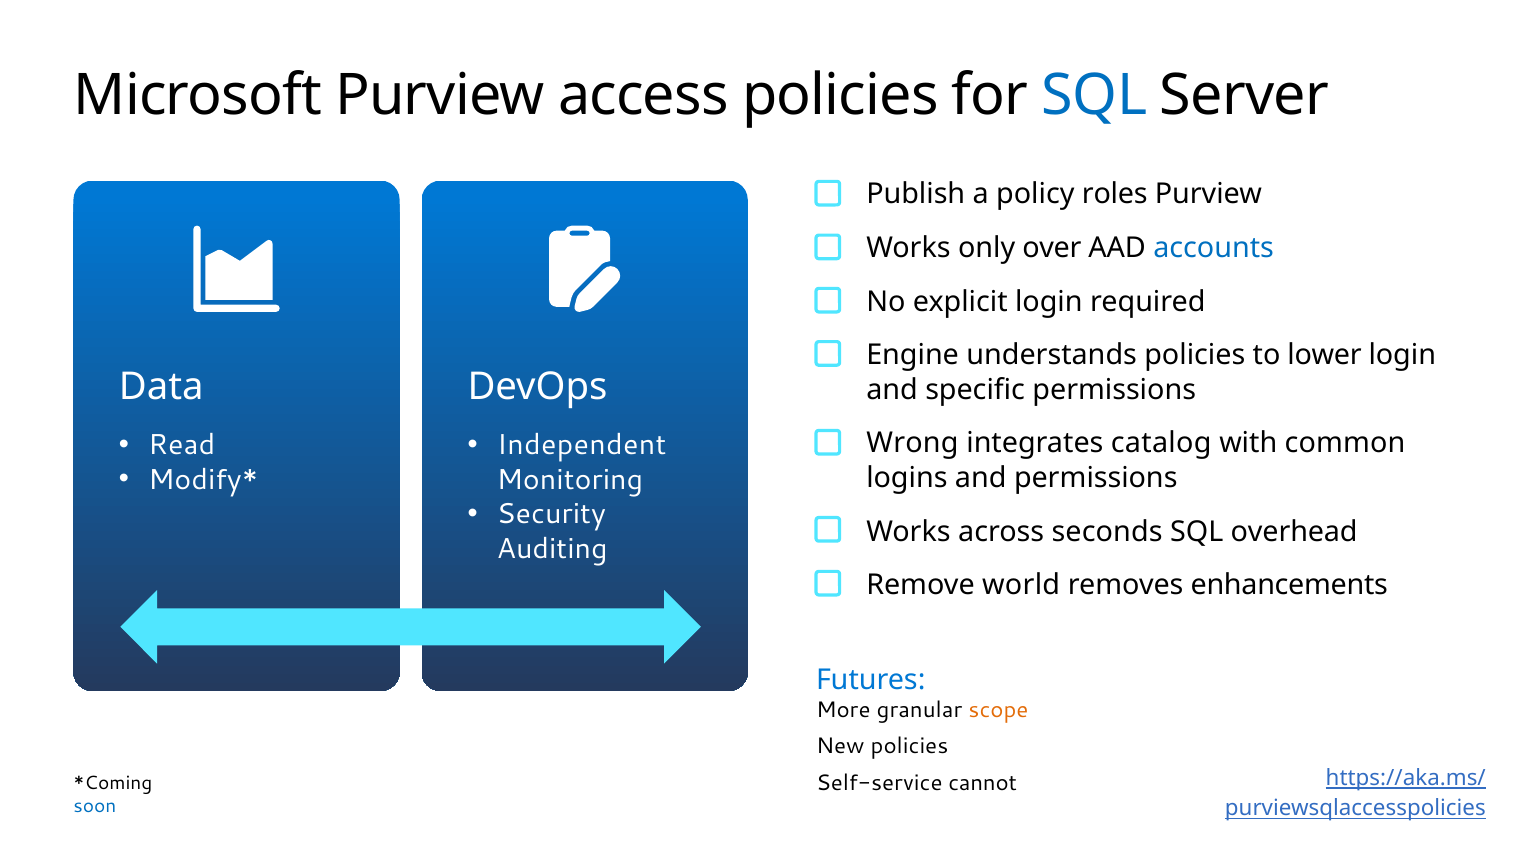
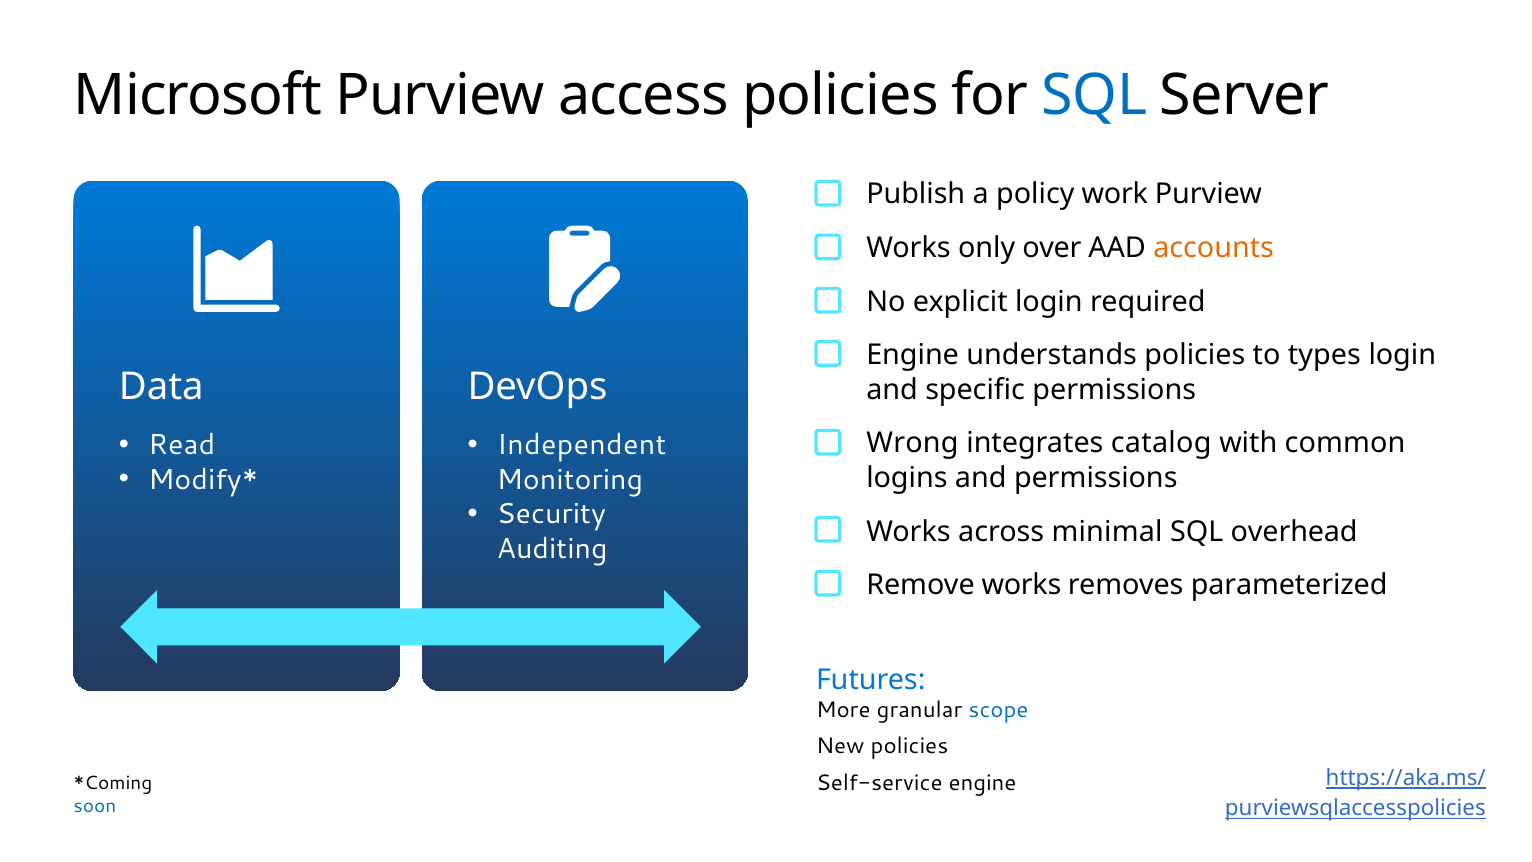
roles: roles -> work
accounts colour: blue -> orange
lower: lower -> types
seconds: seconds -> minimal
Remove world: world -> works
enhancements: enhancements -> parameterized
scope colour: orange -> blue
Self-service cannot: cannot -> engine
